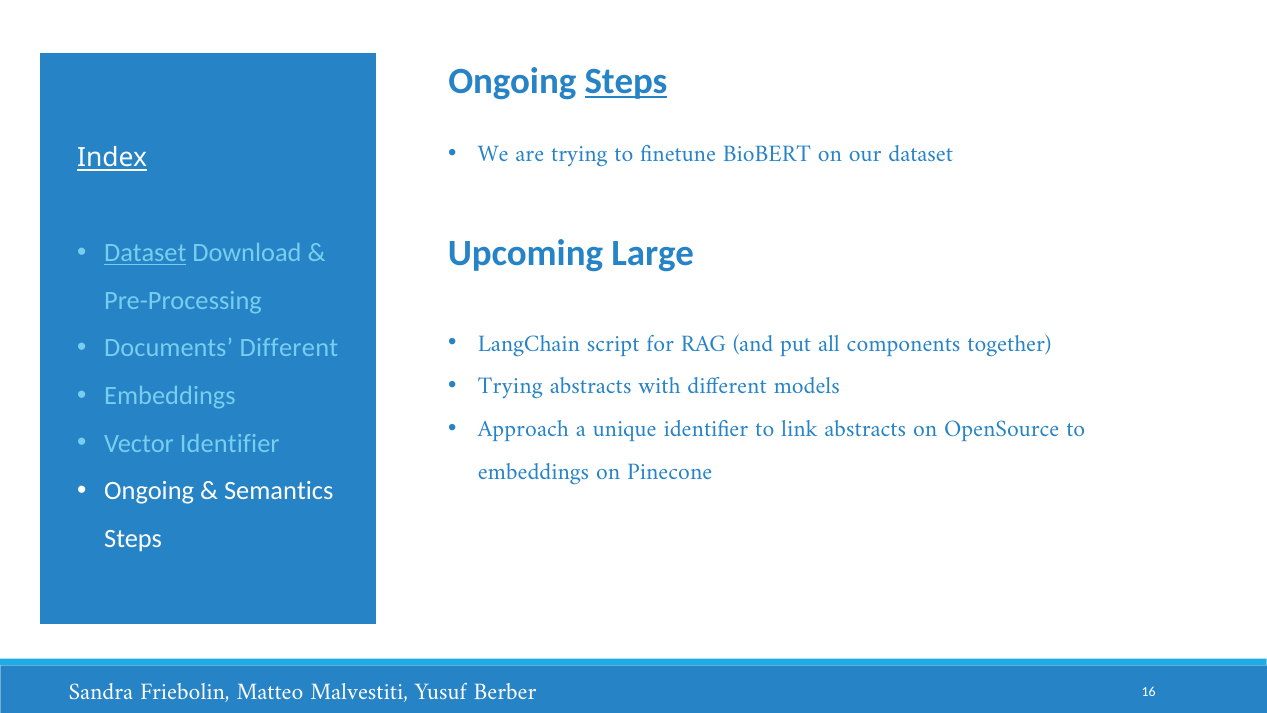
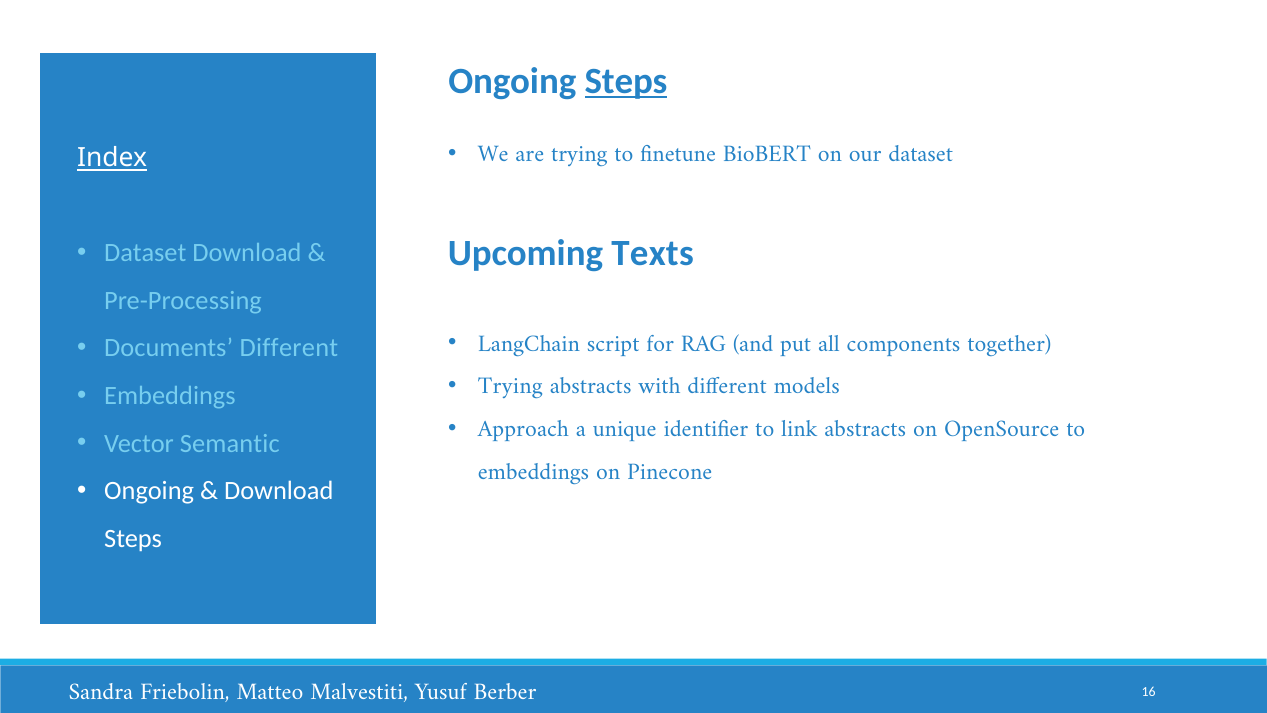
Large: Large -> Texts
Dataset at (145, 253) underline: present -> none
Vector Identifier: Identifier -> Semantic
Semantics at (279, 491): Semantics -> Download
